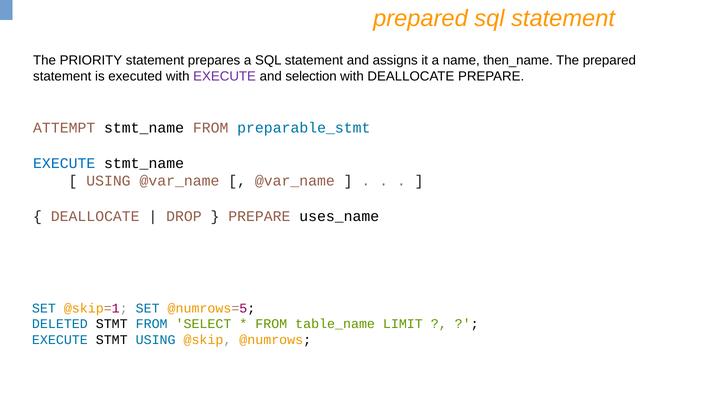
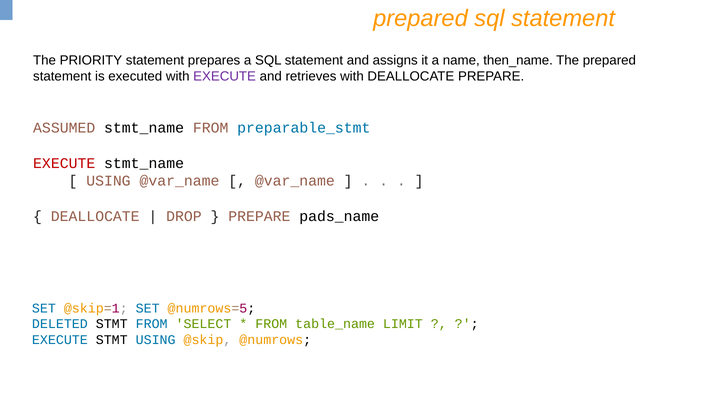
selection: selection -> retrieves
ATTEMPT: ATTEMPT -> ASSUMED
EXECUTE at (64, 163) colour: blue -> red
uses_name: uses_name -> pads_name
